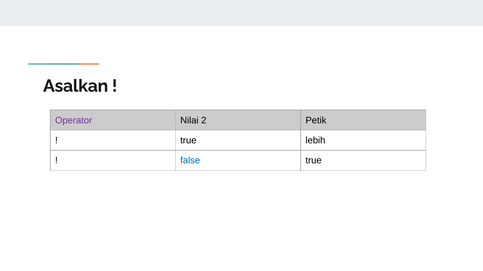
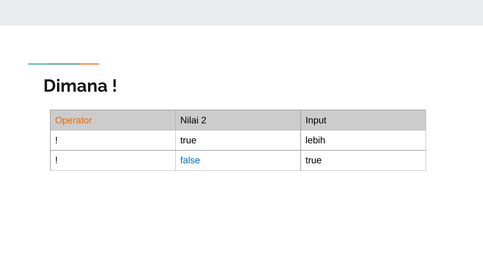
Asalkan: Asalkan -> Dimana
Operator colour: purple -> orange
Petik: Petik -> Input
